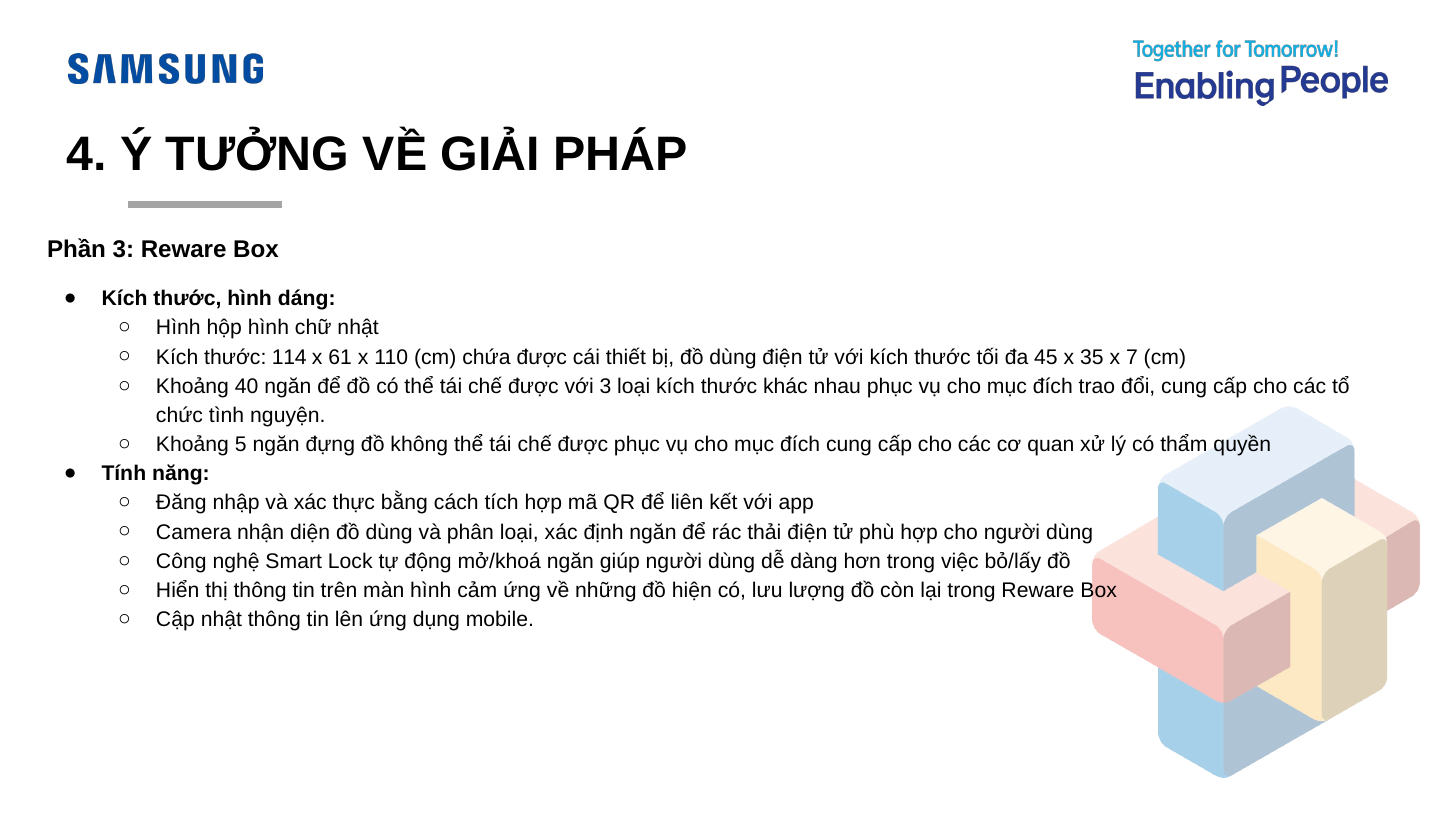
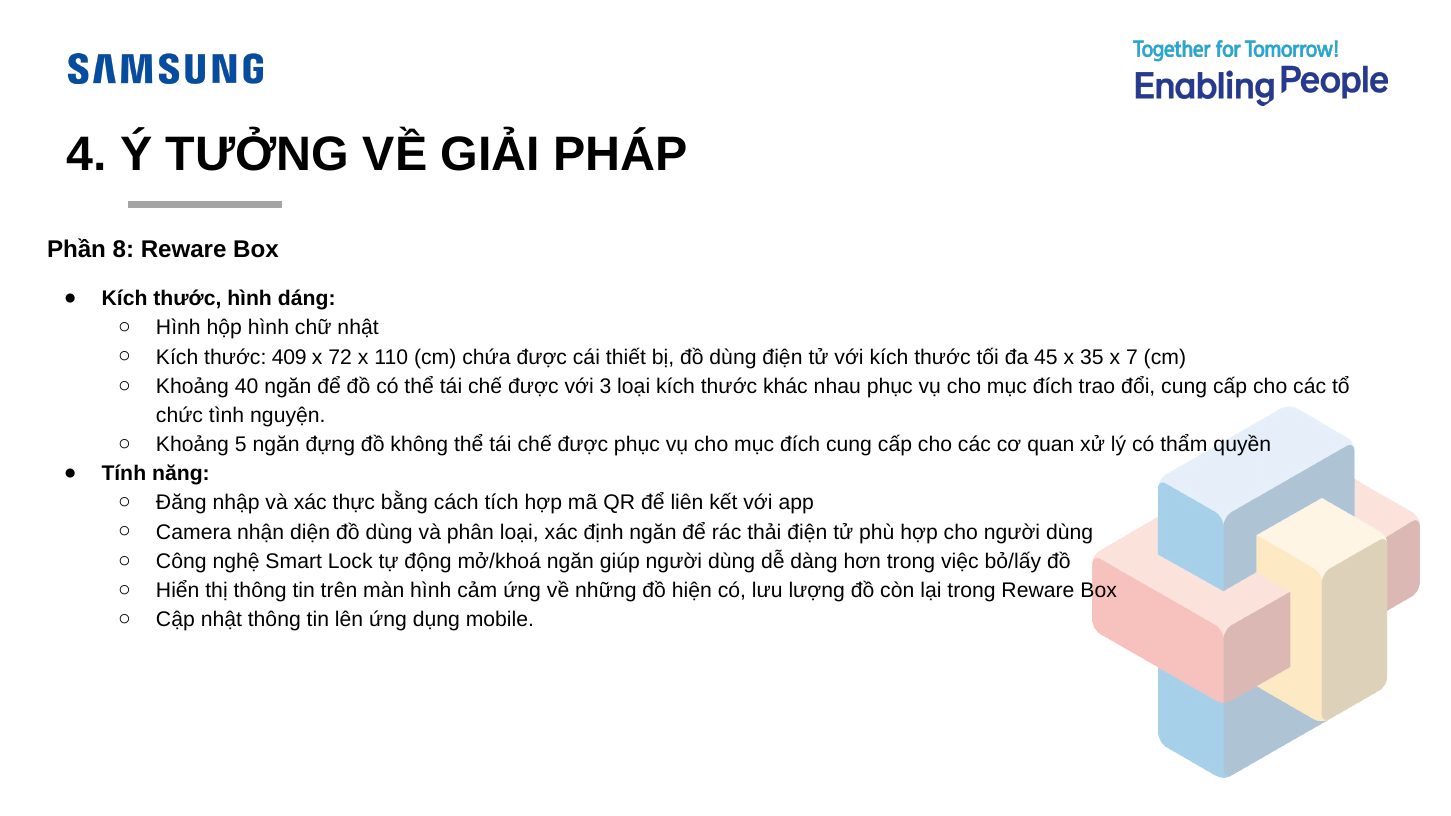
Phần 3: 3 -> 8
114: 114 -> 409
61: 61 -> 72
